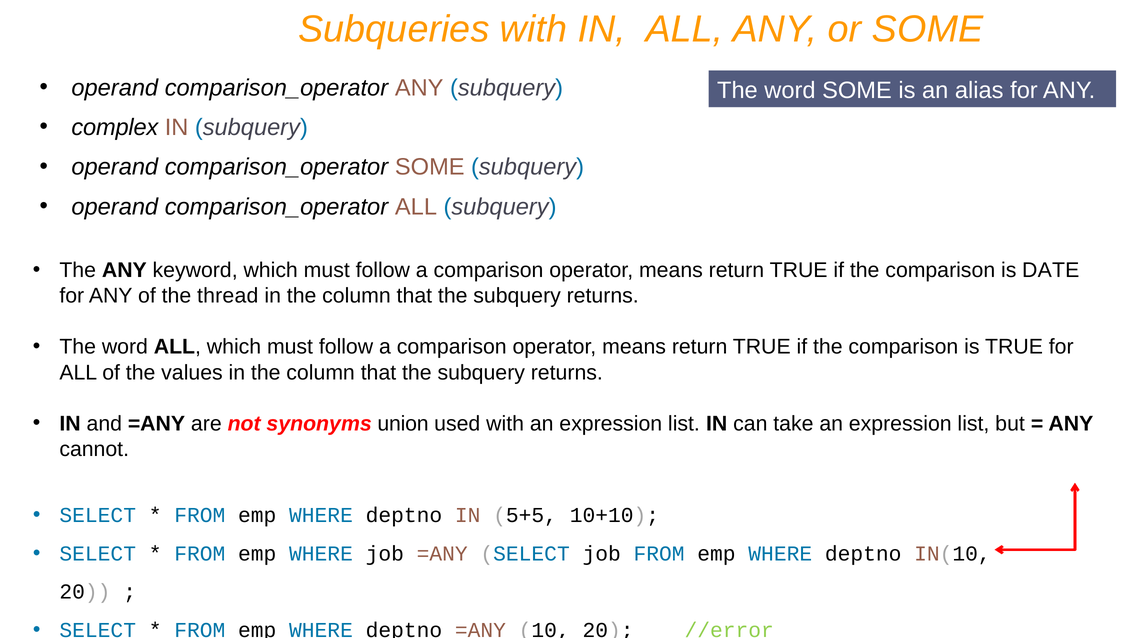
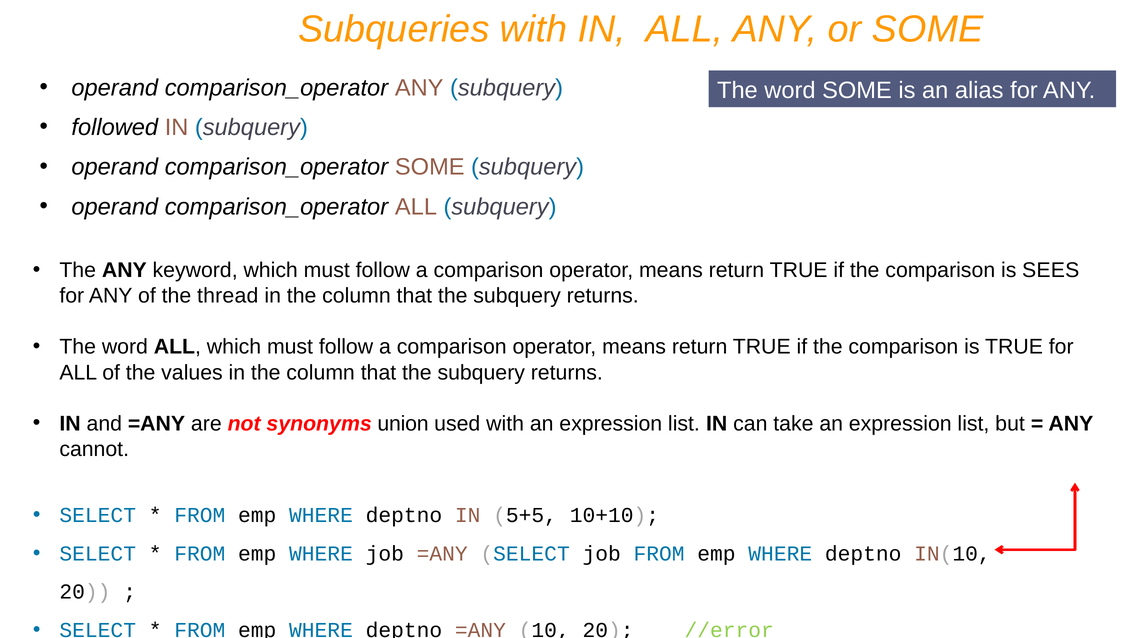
complex: complex -> followed
DATE: DATE -> SEES
